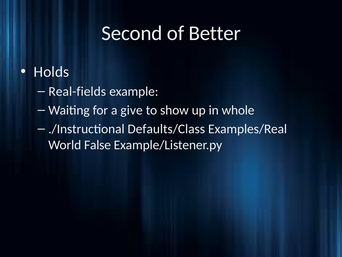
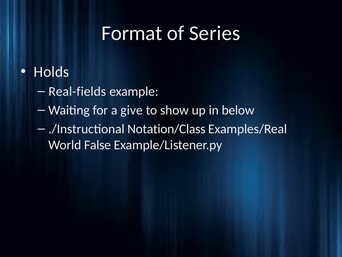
Second: Second -> Format
Better: Better -> Series
whole: whole -> below
Defaults/Class: Defaults/Class -> Notation/Class
